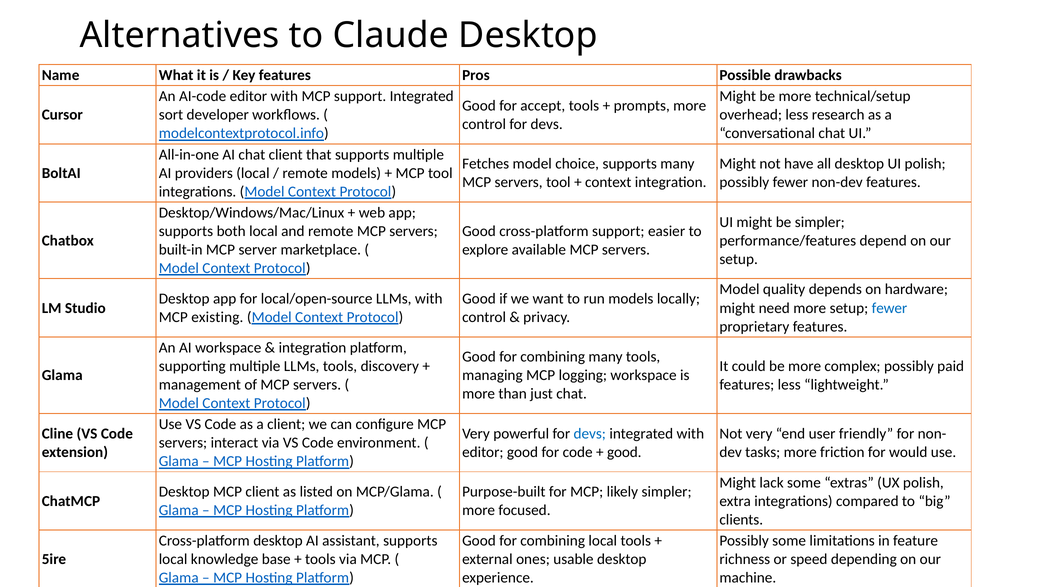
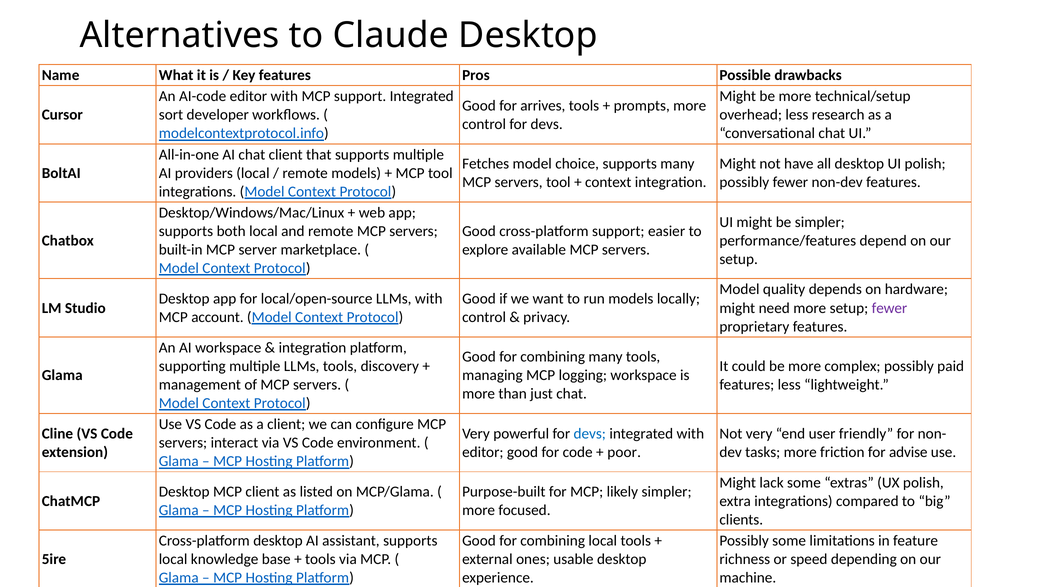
accept: accept -> arrives
fewer at (889, 308) colour: blue -> purple
existing: existing -> account
good at (624, 452): good -> poor
would: would -> advise
